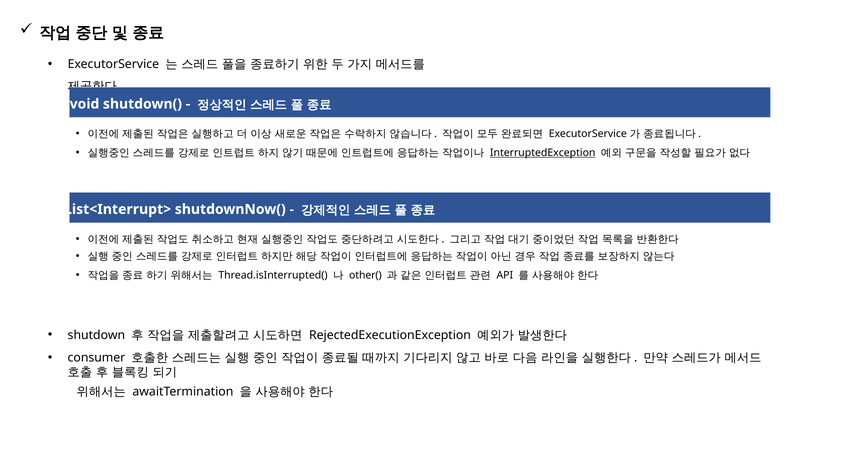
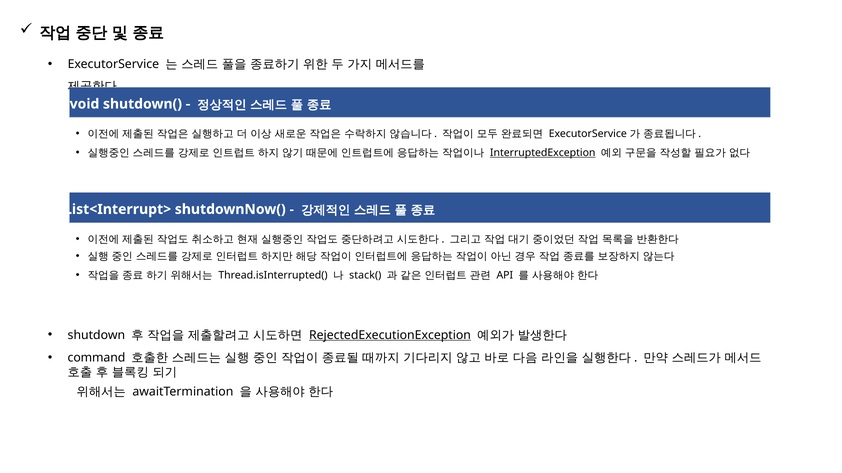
other(: other( -> stack(
RejectedExecutionException underline: none -> present
consumer: consumer -> command
